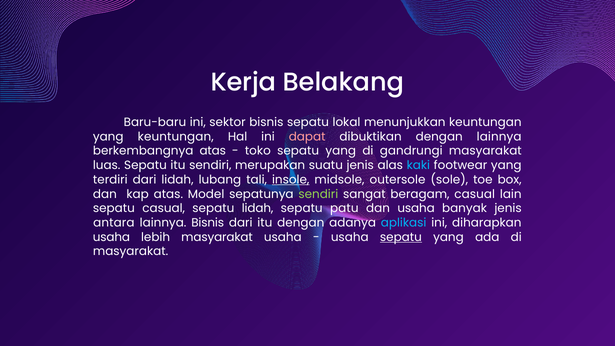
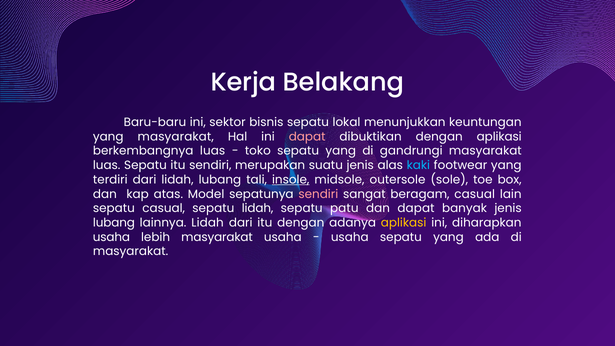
yang keuntungan: keuntungan -> masyarakat
dengan lainnya: lainnya -> aplikasi
berkembangnya atas: atas -> luas
sendiri at (318, 194) colour: light green -> pink
dan usaha: usaha -> dapat
antara at (114, 223): antara -> lubang
lainnya Bisnis: Bisnis -> Lidah
aplikasi at (404, 223) colour: light blue -> yellow
sepatu at (401, 237) underline: present -> none
